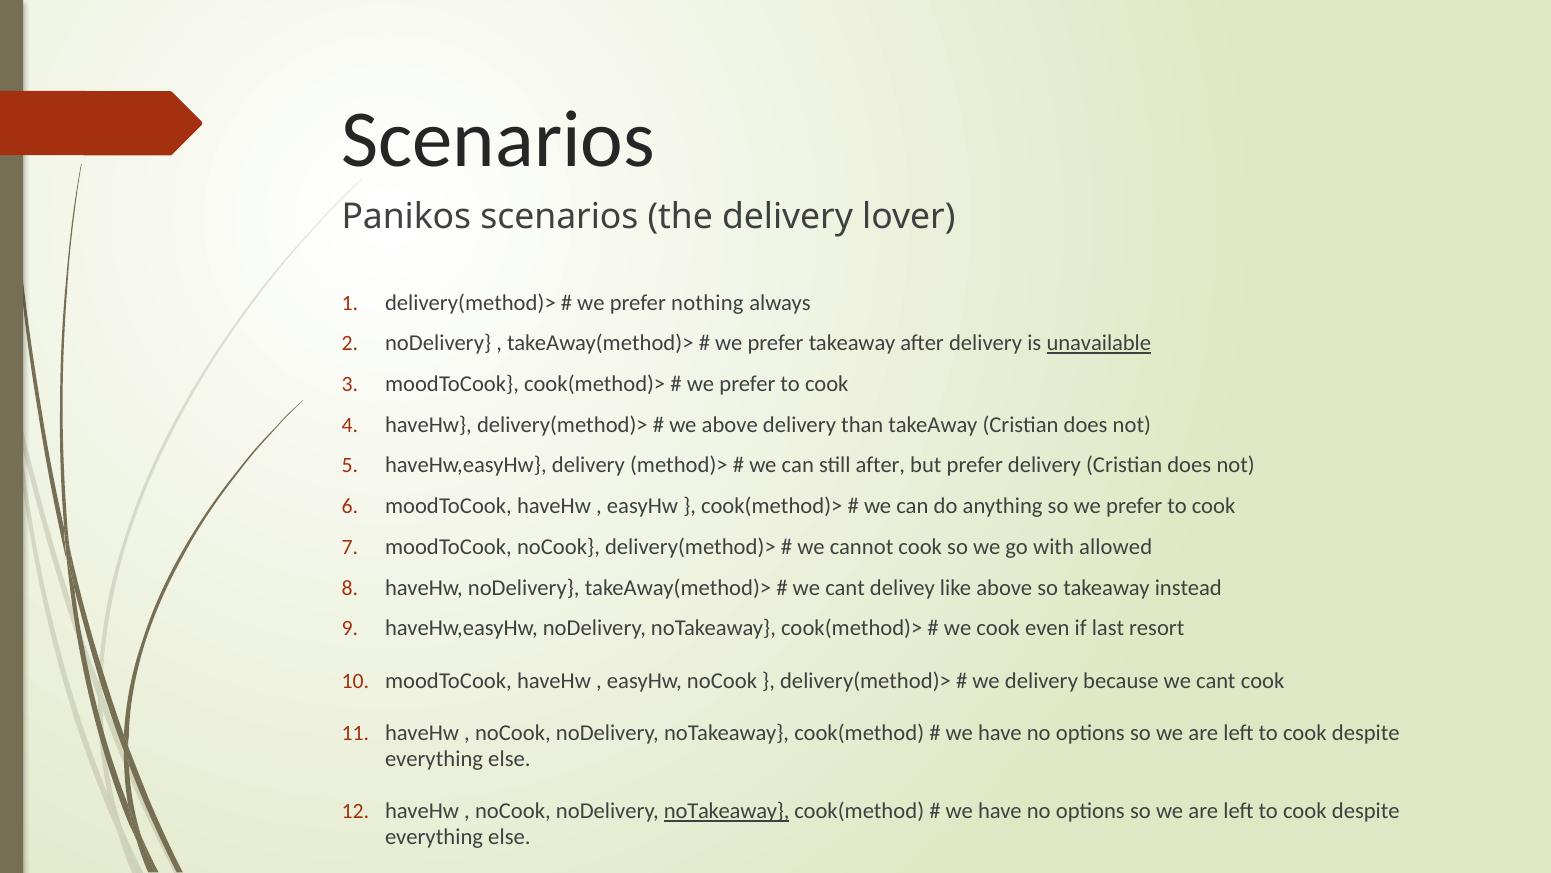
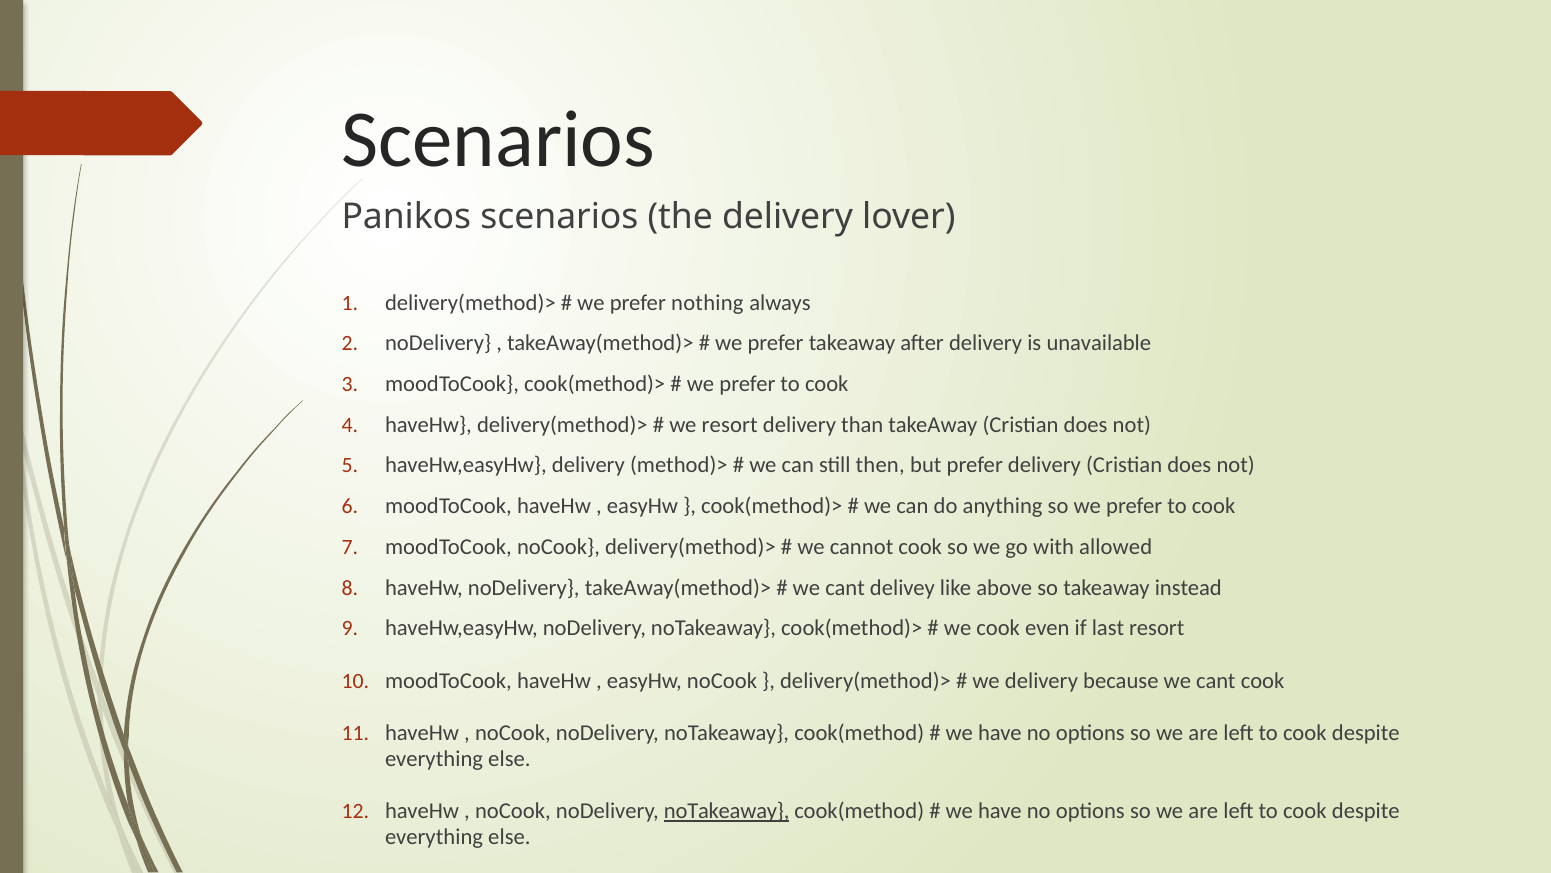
unavailable underline: present -> none
we above: above -> resort
still after: after -> then
